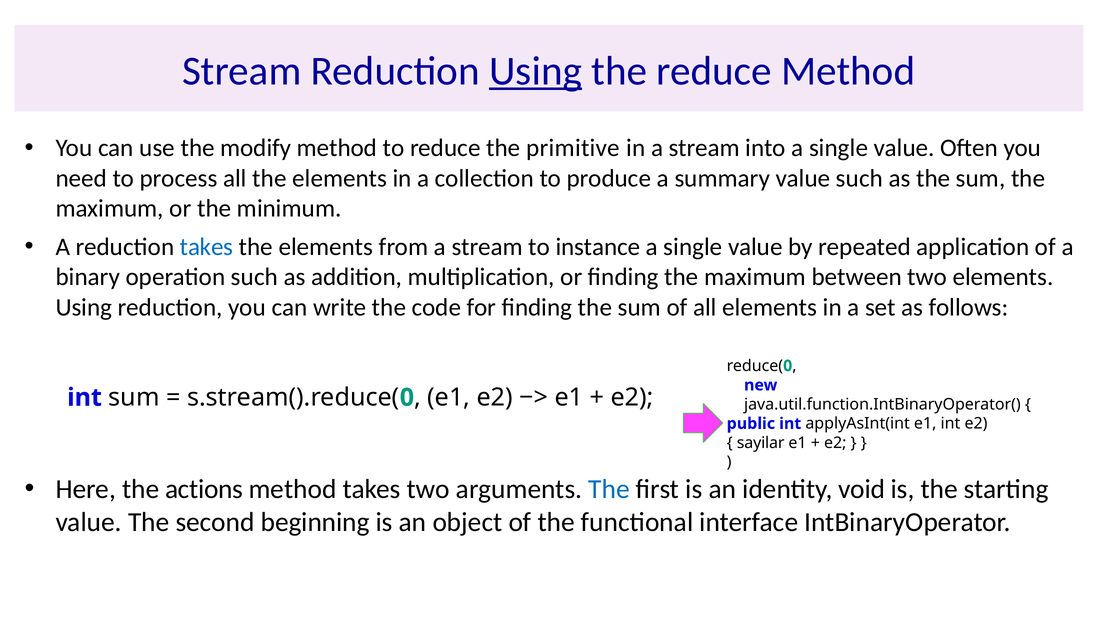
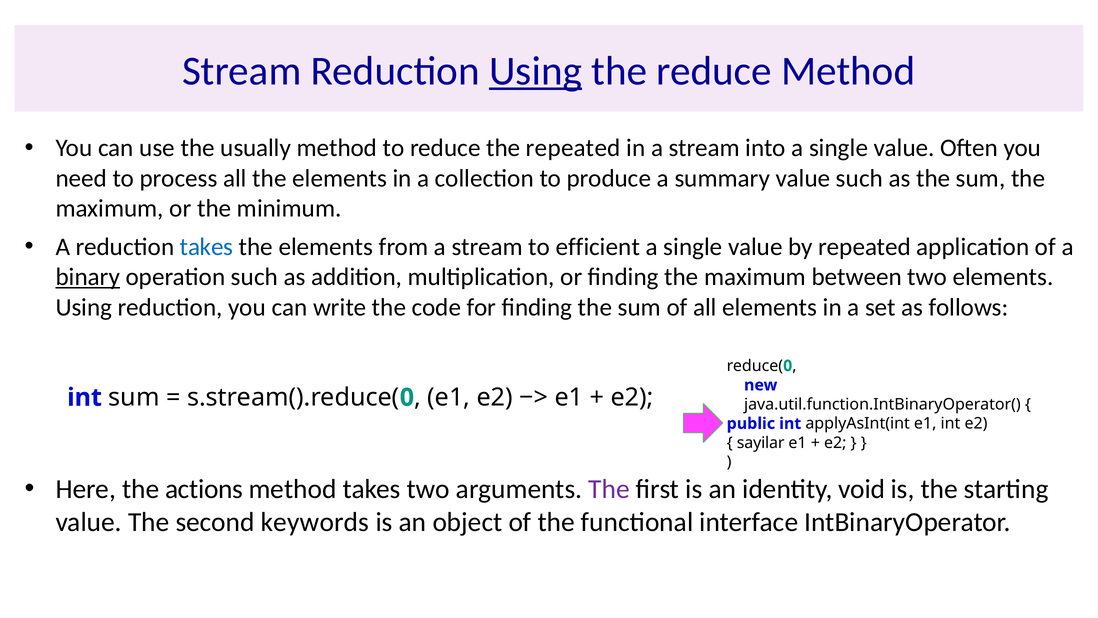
modify: modify -> usually
the primitive: primitive -> repeated
instance: instance -> efficient
binary underline: none -> present
The at (609, 489) colour: blue -> purple
beginning: beginning -> keywords
